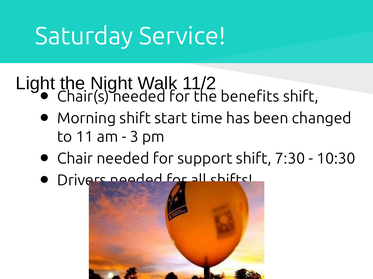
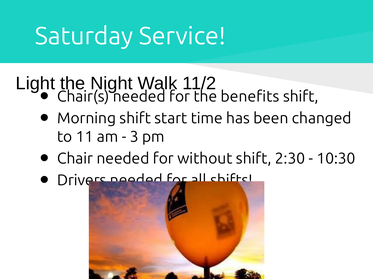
support: support -> without
7:30: 7:30 -> 2:30
